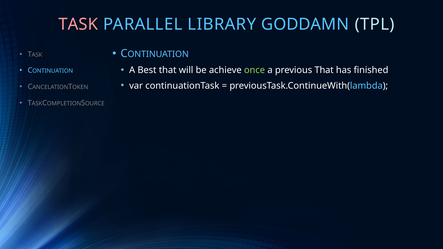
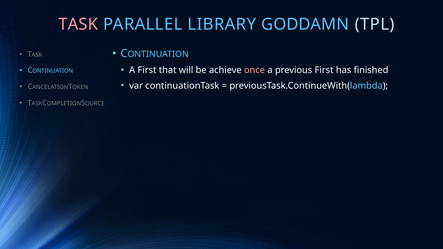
A Best: Best -> First
once colour: light green -> pink
previous That: That -> First
